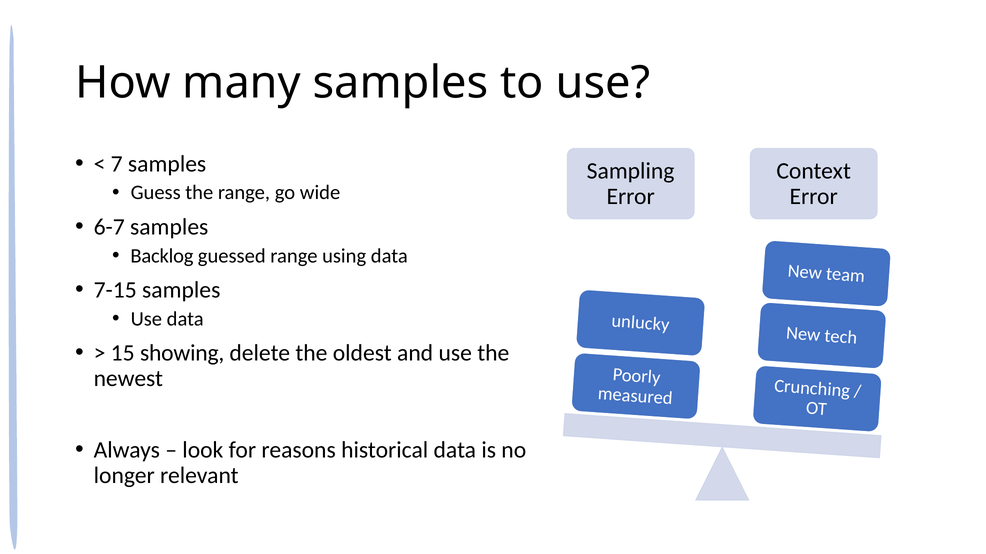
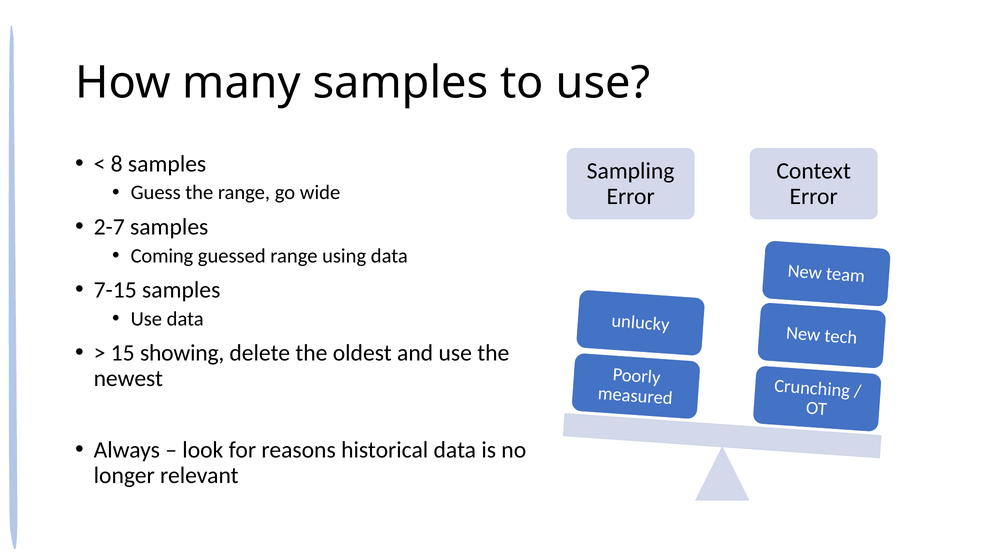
7: 7 -> 8
6-7: 6-7 -> 2-7
Backlog: Backlog -> Coming
